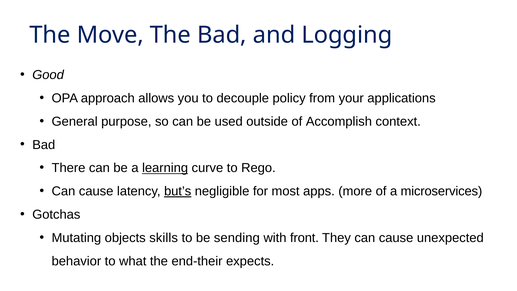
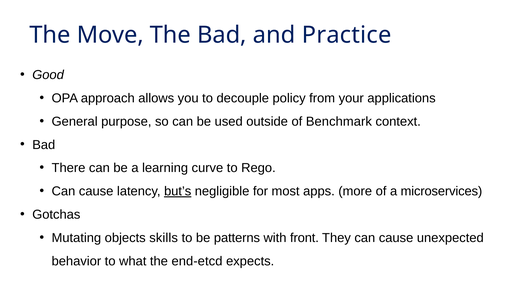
Logging: Logging -> Practice
Accomplish: Accomplish -> Benchmark
learning underline: present -> none
sending: sending -> patterns
end-their: end-their -> end-etcd
